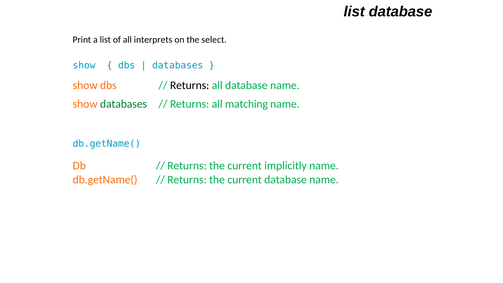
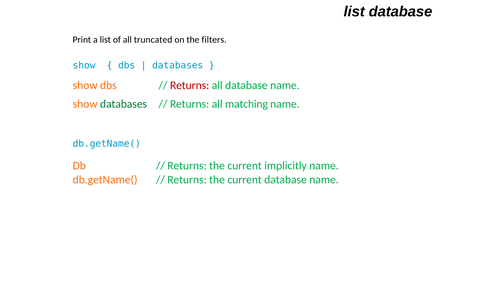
interprets: interprets -> truncated
select: select -> filters
Returns at (190, 85) colour: black -> red
